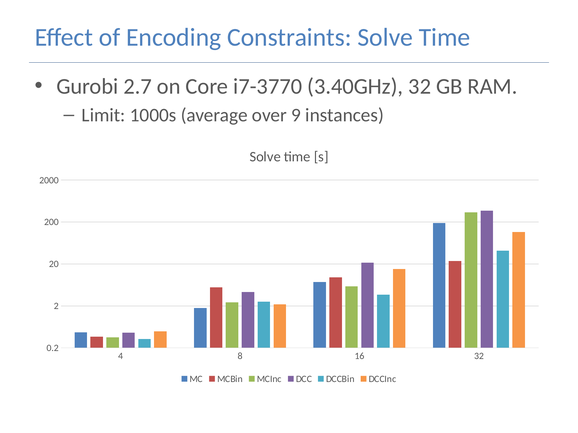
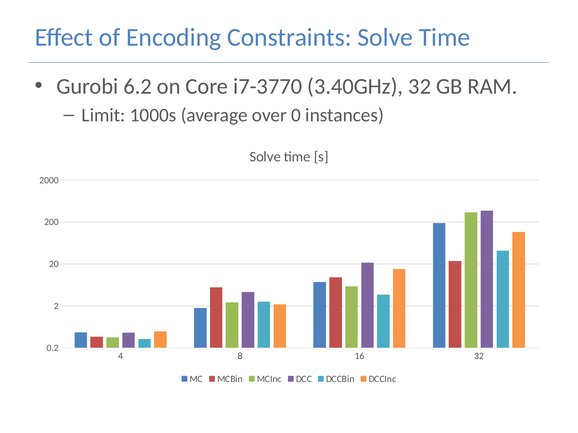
2.7: 2.7 -> 6.2
9: 9 -> 0
